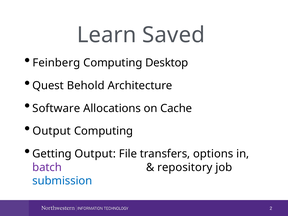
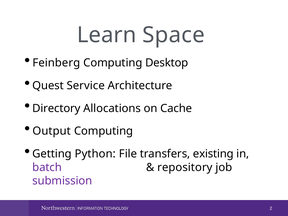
Saved: Saved -> Space
Behold: Behold -> Service
Software: Software -> Directory
Getting Output: Output -> Python
options: options -> existing
submission colour: blue -> purple
